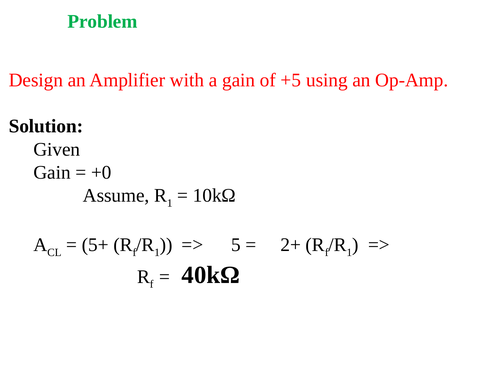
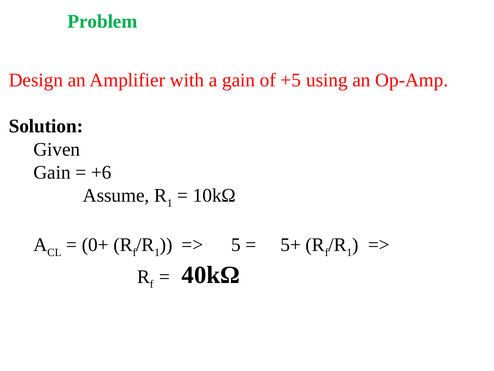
+0: +0 -> +6
5+: 5+ -> 0+
2+: 2+ -> 5+
